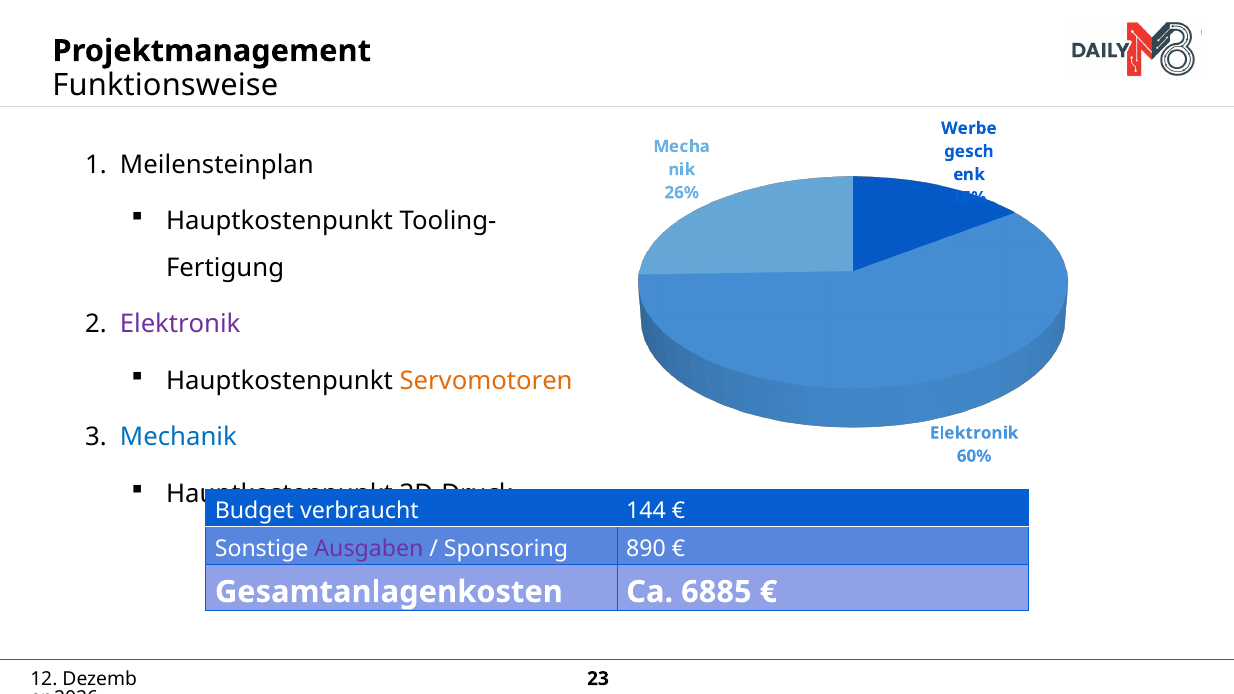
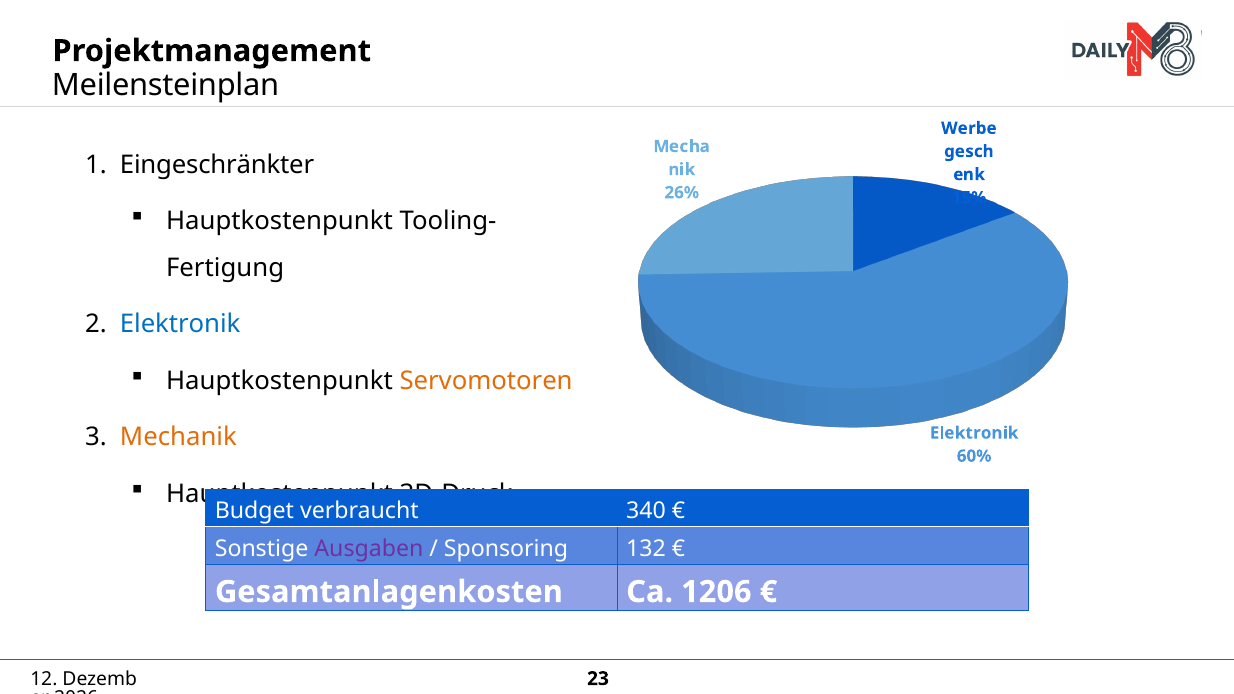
Funktionsweise: Funktionsweise -> Meilensteinplan
Meilensteinplan: Meilensteinplan -> Eingeschränkter
Elektronik at (180, 324) colour: purple -> blue
Mechanik colour: blue -> orange
144: 144 -> 340
890: 890 -> 132
6885: 6885 -> 1206
